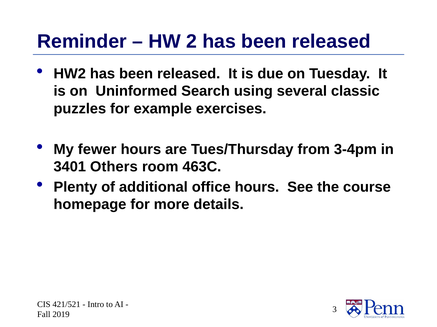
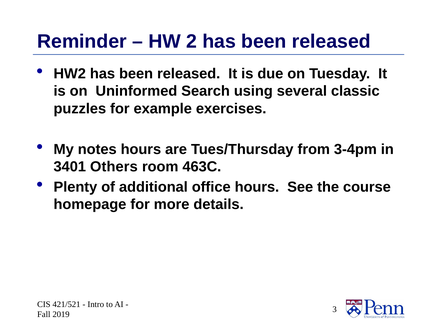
fewer: fewer -> notes
